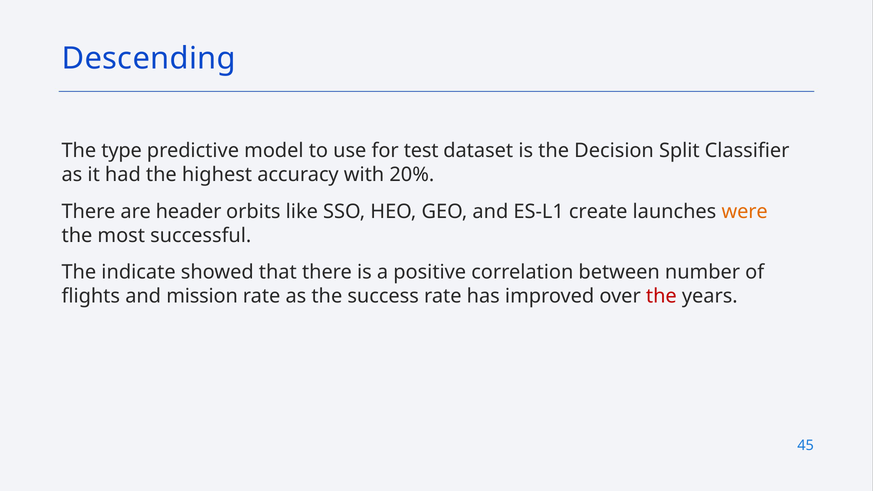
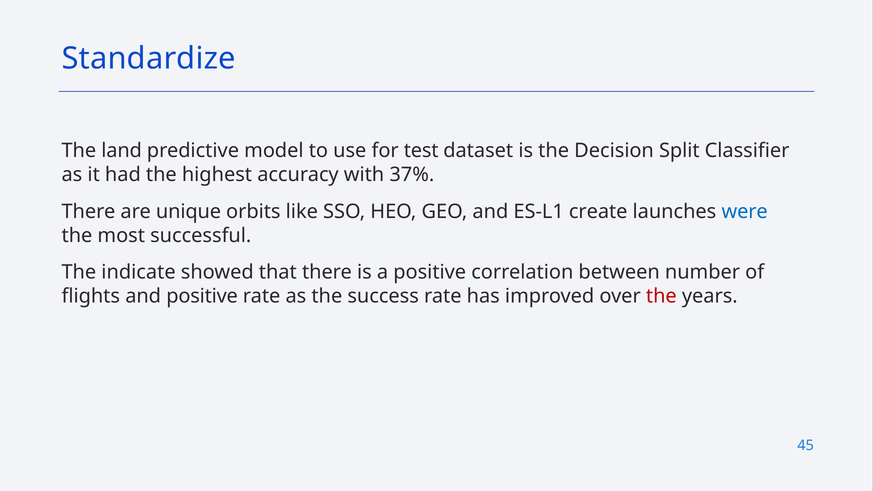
Descending: Descending -> Standardize
type: type -> land
20%: 20% -> 37%
header: header -> unique
were colour: orange -> blue
and mission: mission -> positive
